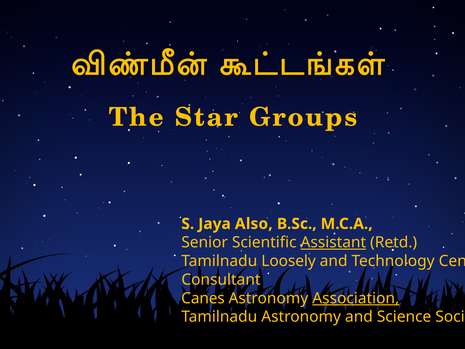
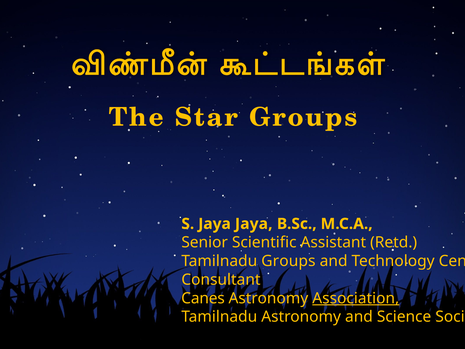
Jaya Also: Also -> Jaya
Assistant underline: present -> none
Tamilnadu Loosely: Loosely -> Groups
